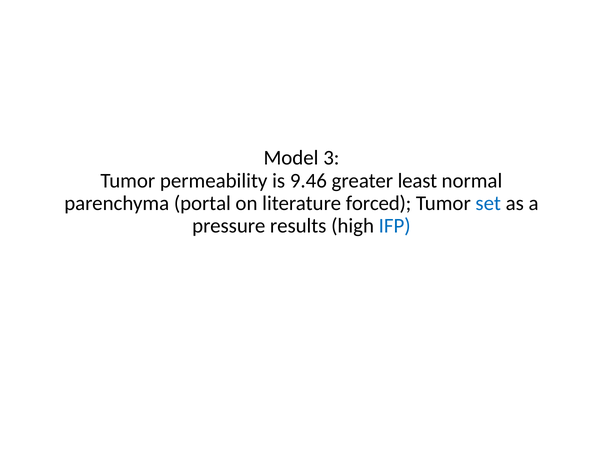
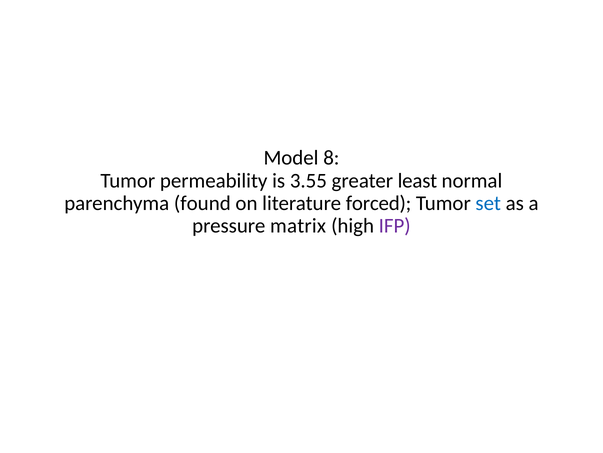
3: 3 -> 8
9.46: 9.46 -> 3.55
portal: portal -> found
results: results -> matrix
IFP colour: blue -> purple
